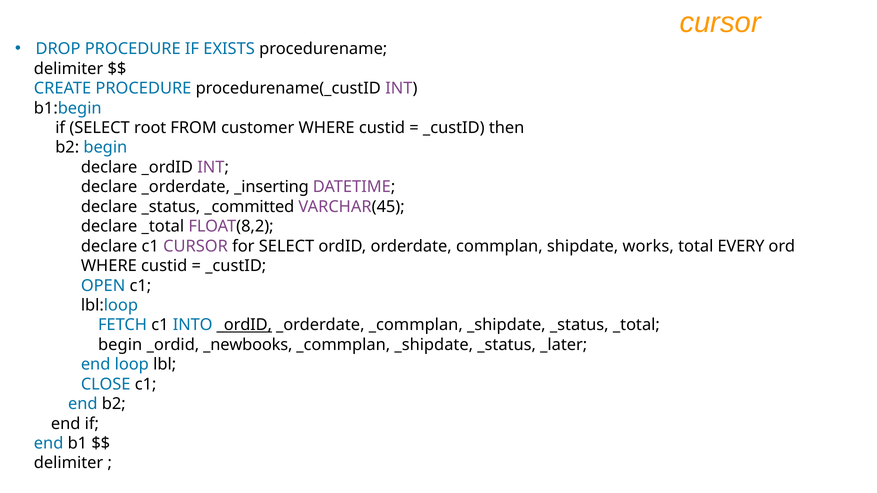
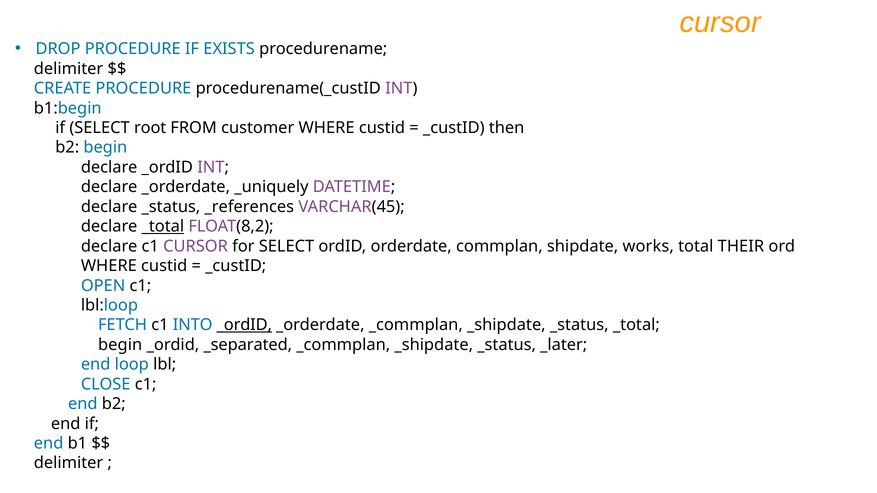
_inserting: _inserting -> _uniquely
_committed: _committed -> _references
_total at (163, 227) underline: none -> present
EVERY: EVERY -> THEIR
_newbooks: _newbooks -> _separated
